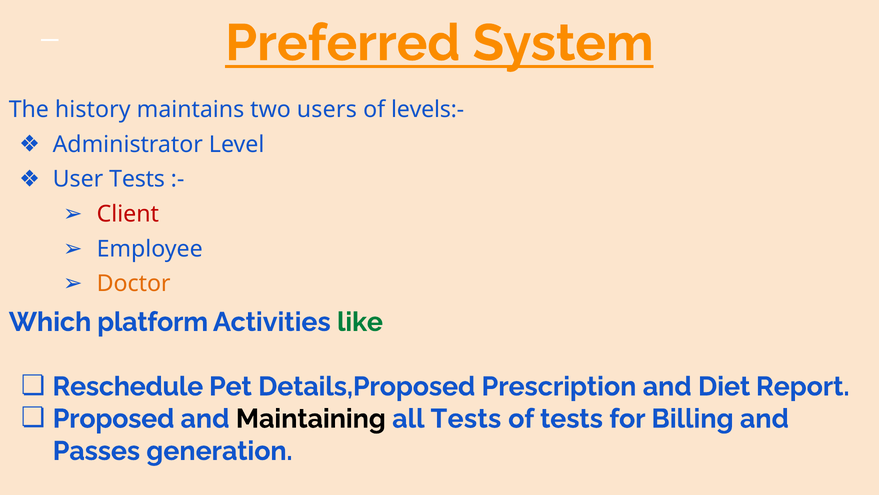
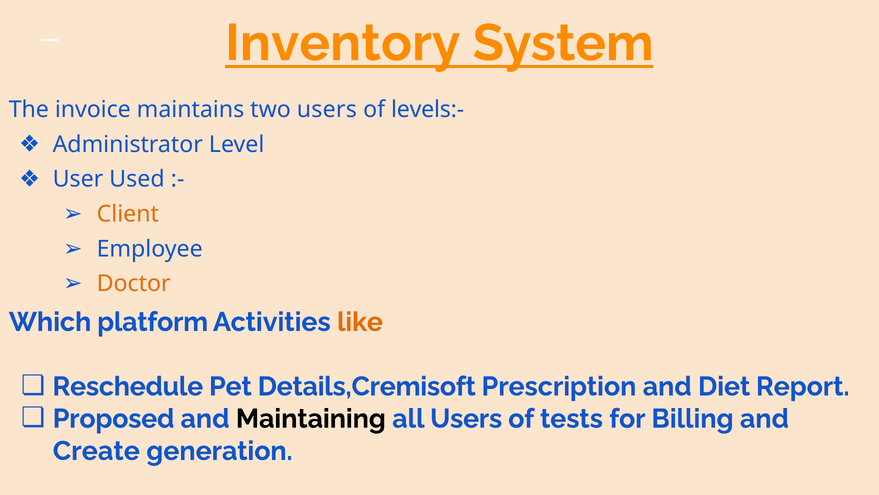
Preferred: Preferred -> Inventory
history: history -> invoice
User Tests: Tests -> Used
Client colour: red -> orange
like colour: green -> orange
Details,Proposed: Details,Proposed -> Details,Cremisoft
all Tests: Tests -> Users
Passes: Passes -> Create
